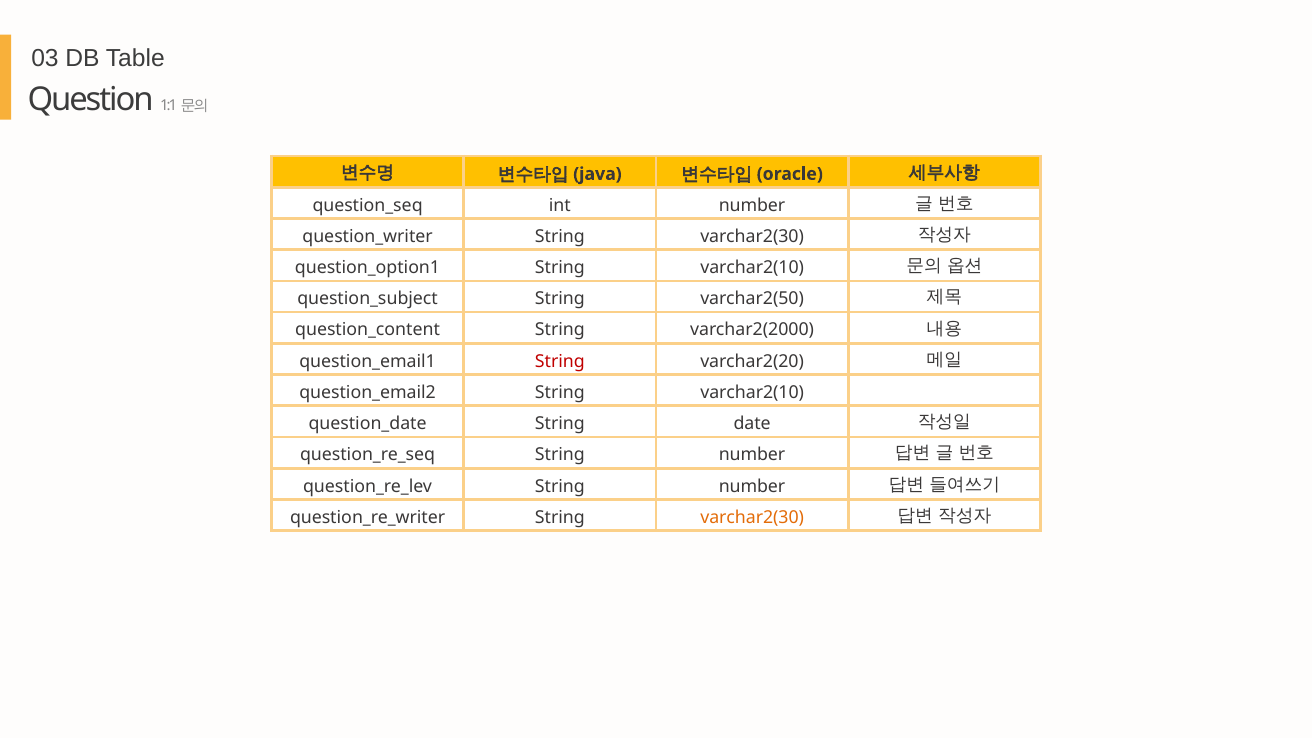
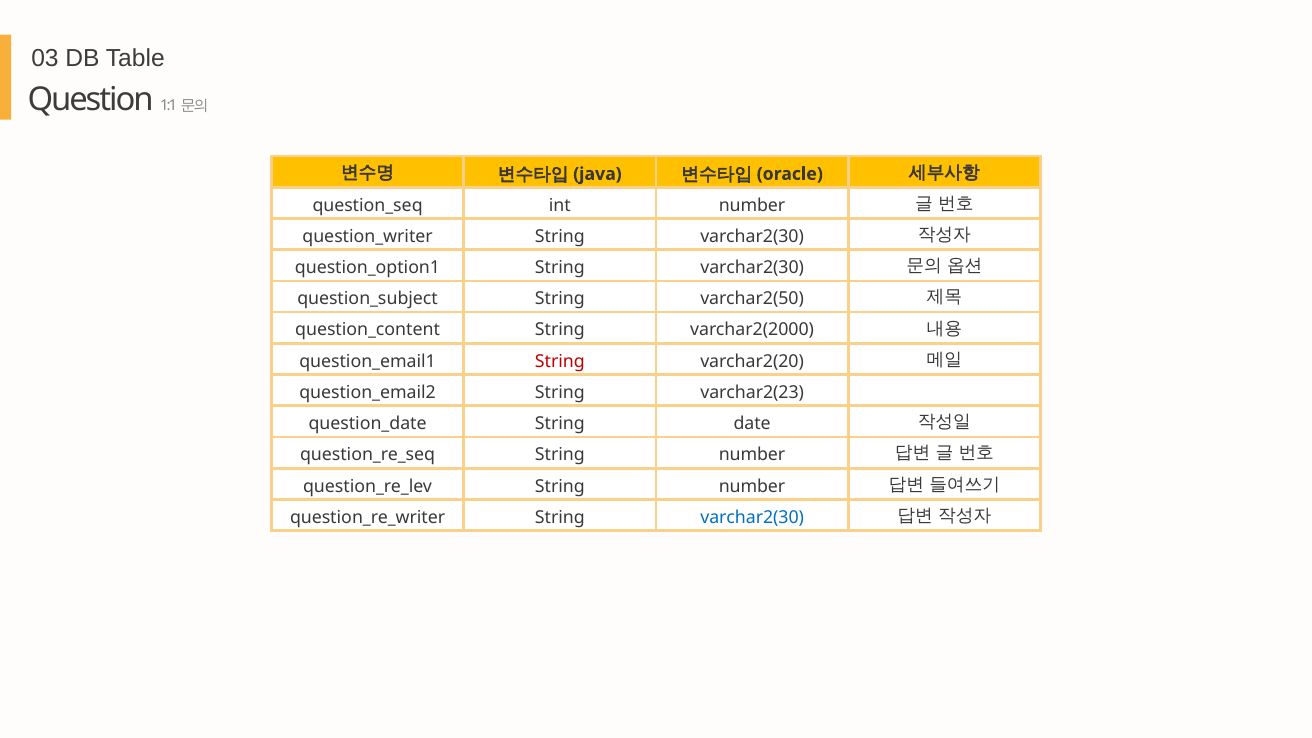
varchar2(10 at (752, 268): varchar2(10 -> varchar2(30
varchar2(10 at (752, 392): varchar2(10 -> varchar2(23
varchar2(30 at (752, 517) colour: orange -> blue
